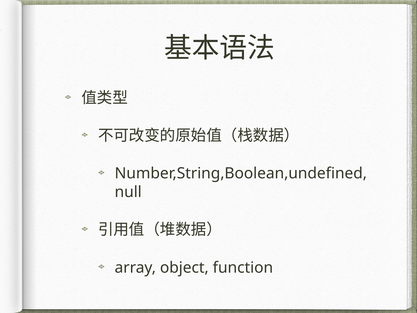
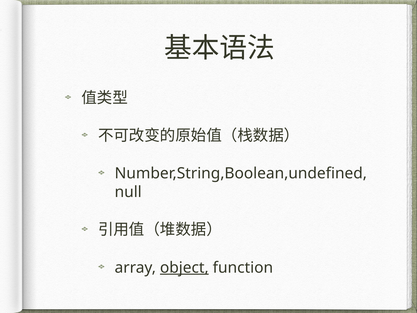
object underline: none -> present
